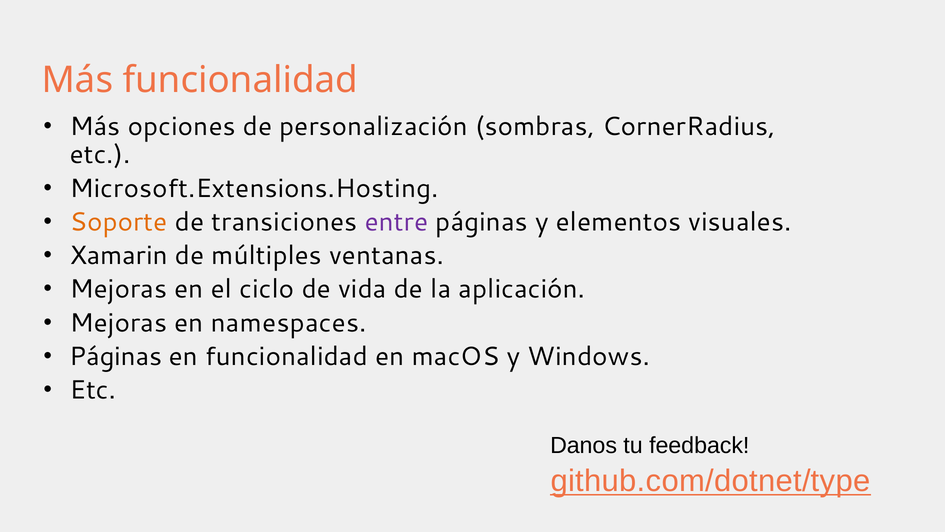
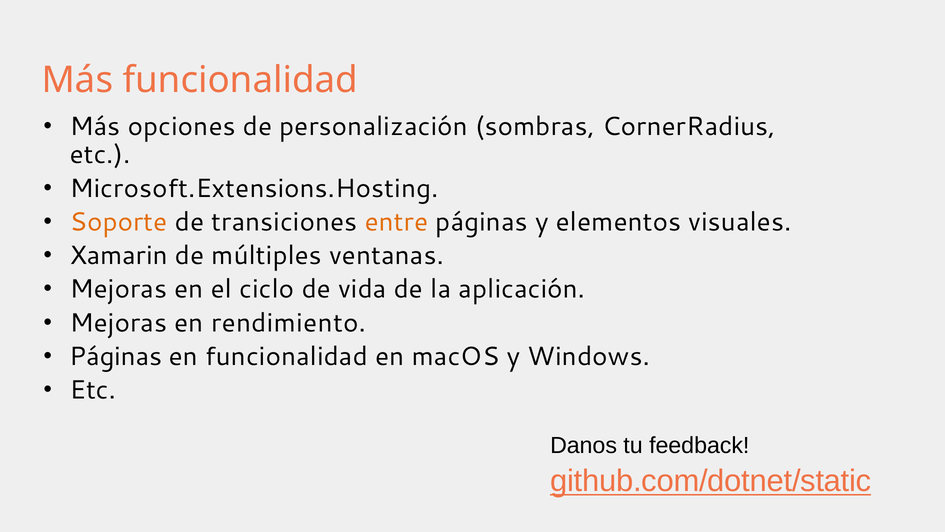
entre colour: purple -> orange
namespaces: namespaces -> rendimiento
github.com/dotnet/type: github.com/dotnet/type -> github.com/dotnet/static
